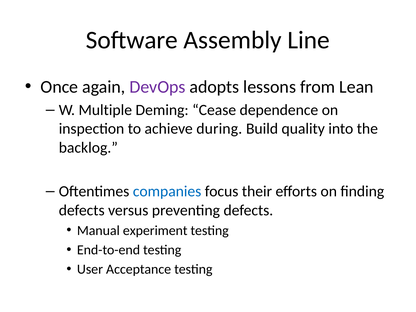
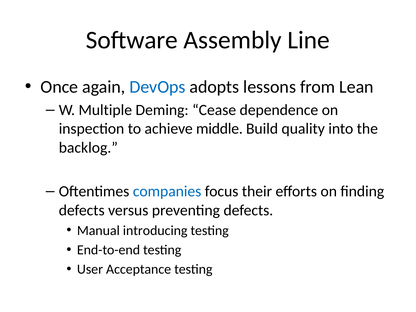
DevOps colour: purple -> blue
during: during -> middle
experiment: experiment -> introducing
